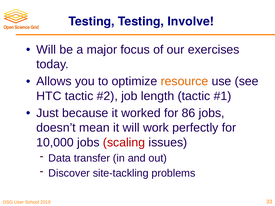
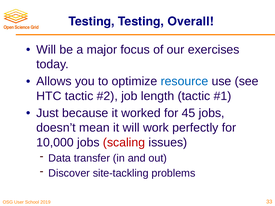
Involve: Involve -> Overall
resource colour: orange -> blue
86: 86 -> 45
